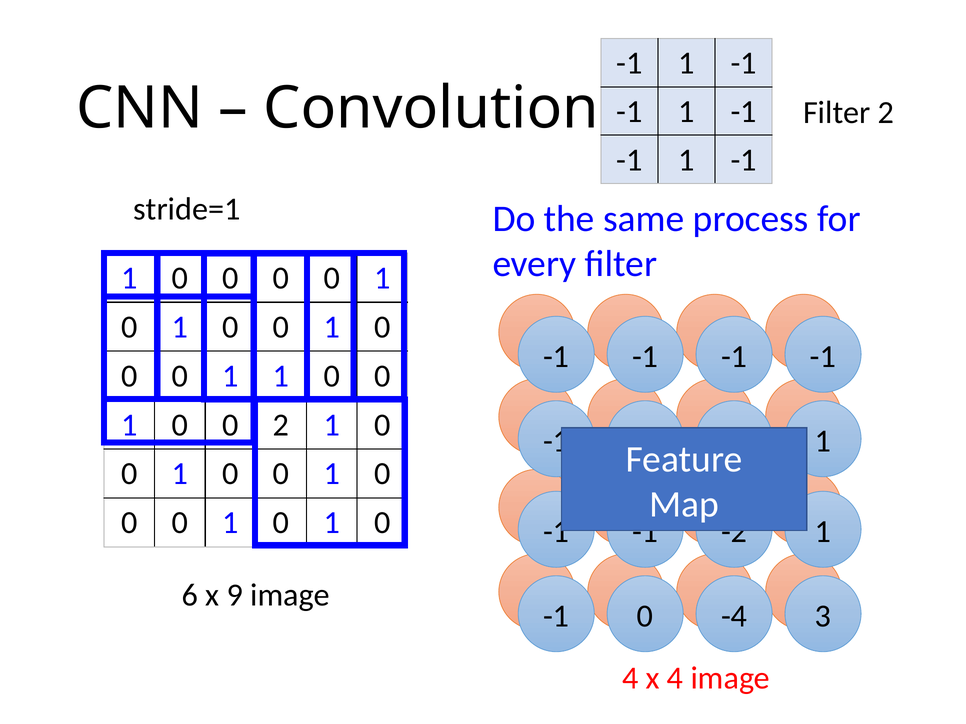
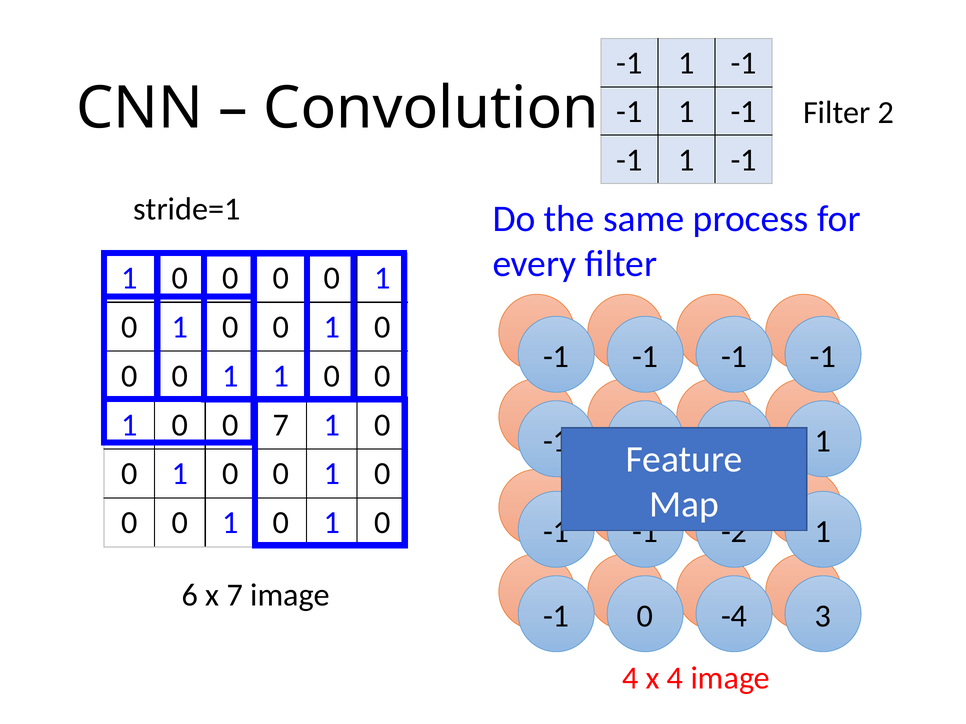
2 at (281, 425): 2 -> 7
x 9: 9 -> 7
